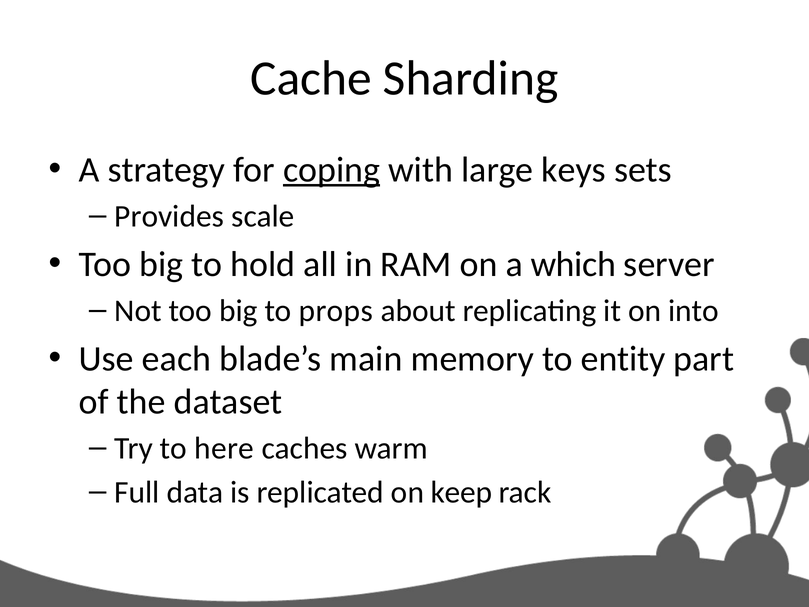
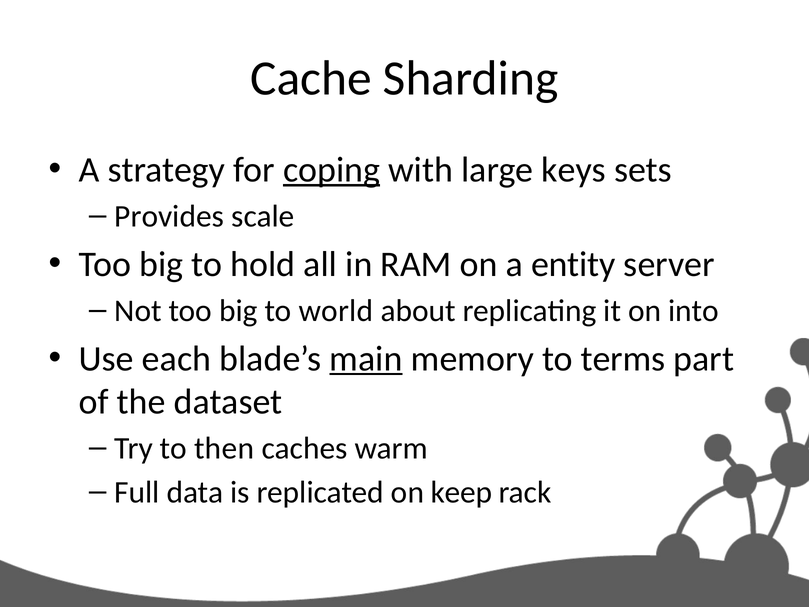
which: which -> entity
props: props -> world
main underline: none -> present
entity: entity -> terms
here: here -> then
